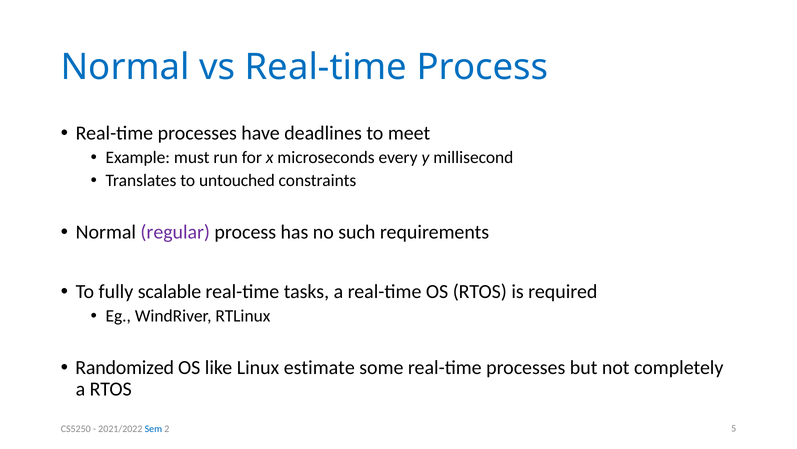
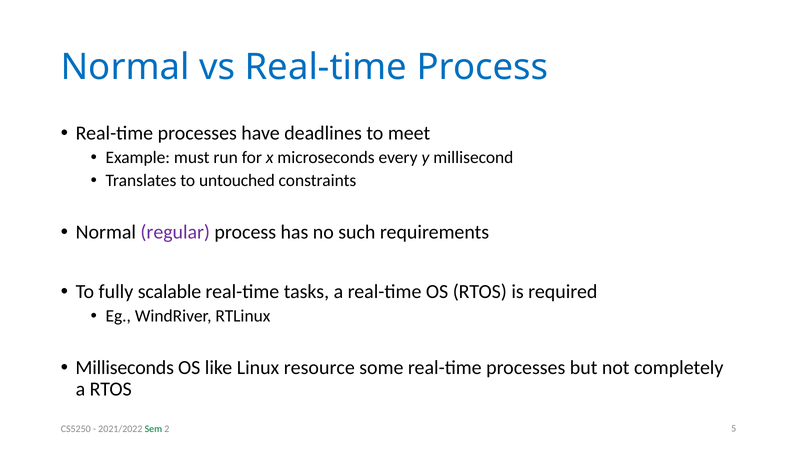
Randomized: Randomized -> Milliseconds
estimate: estimate -> resource
Sem colour: blue -> green
